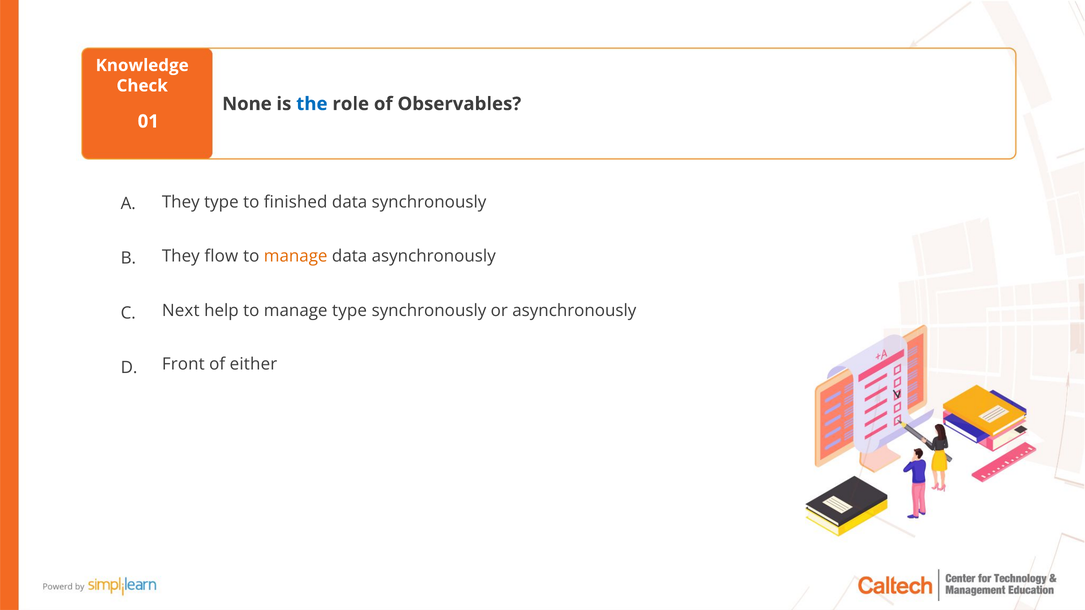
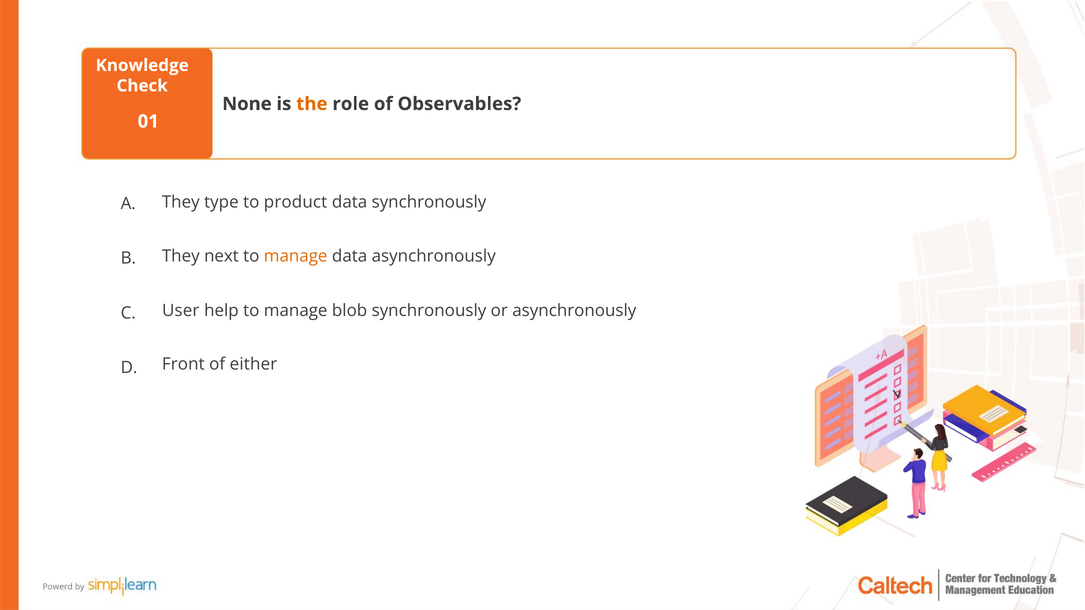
the colour: blue -> orange
finished: finished -> product
flow: flow -> next
Next: Next -> User
manage type: type -> blob
